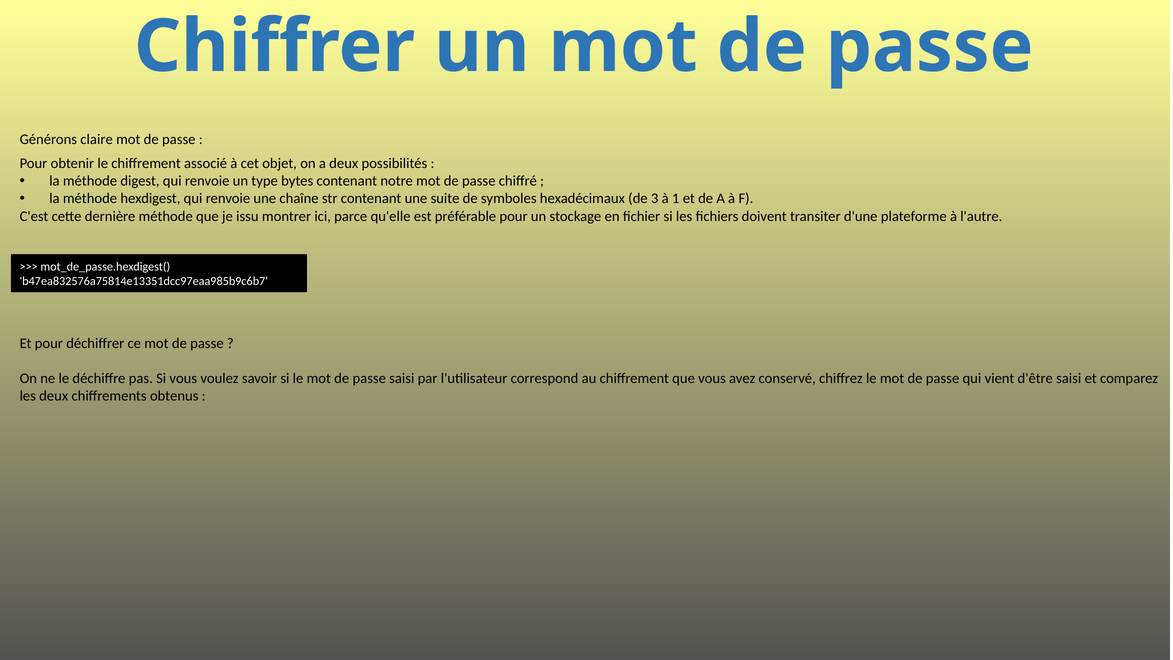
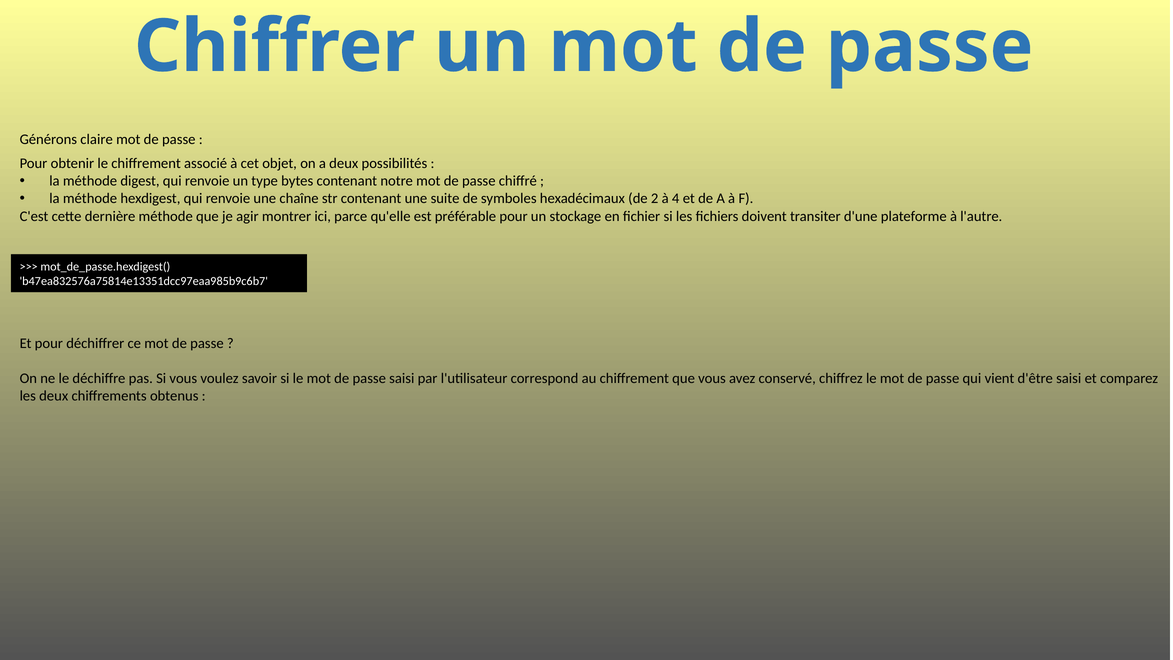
3: 3 -> 2
1: 1 -> 4
issu: issu -> agir
